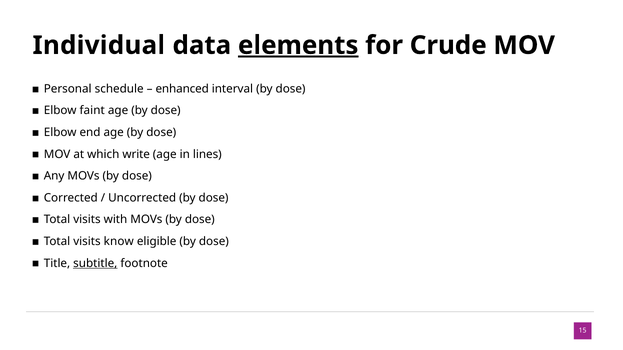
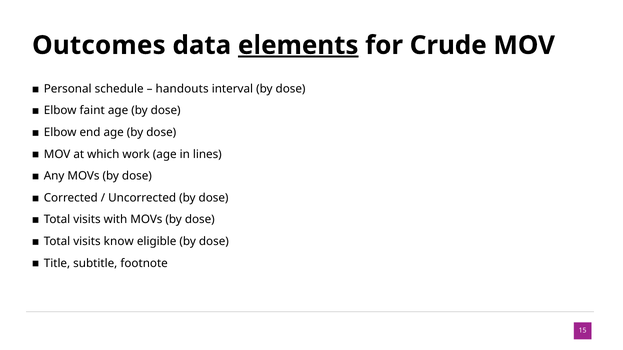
Individual: Individual -> Outcomes
enhanced: enhanced -> handouts
write: write -> work
subtitle underline: present -> none
